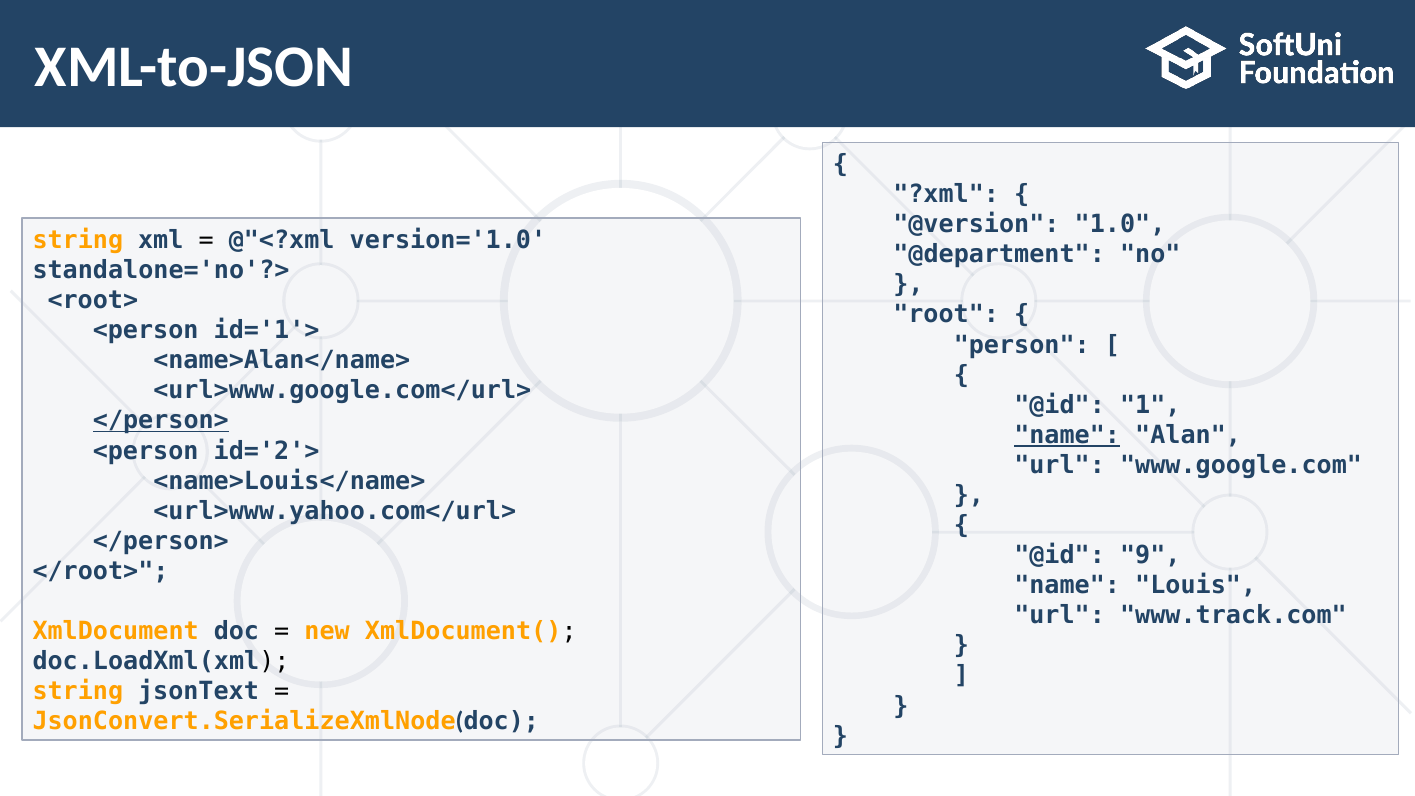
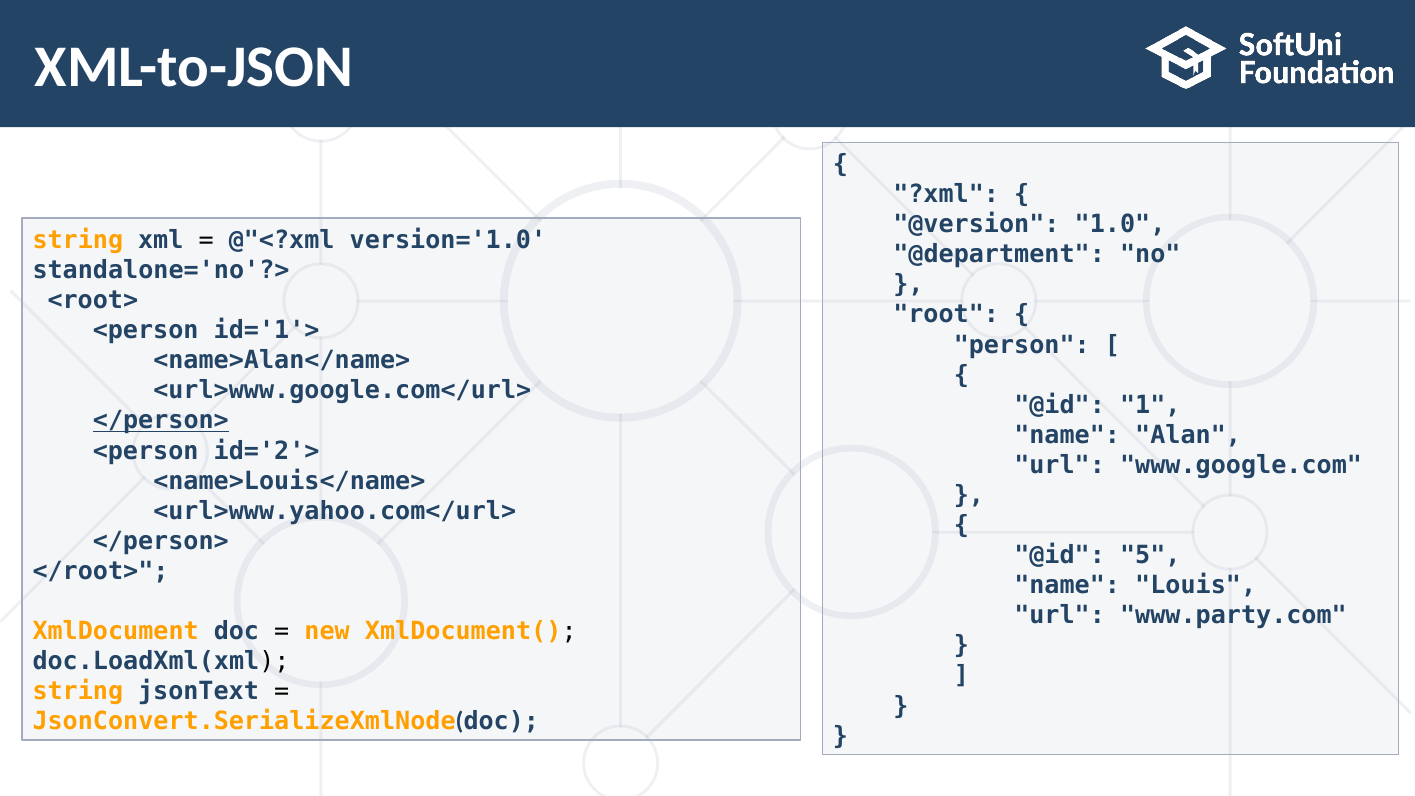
name at (1067, 435) underline: present -> none
9: 9 -> 5
www.track.com: www.track.com -> www.party.com
